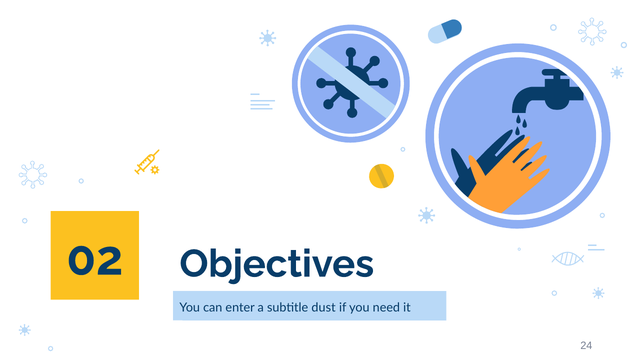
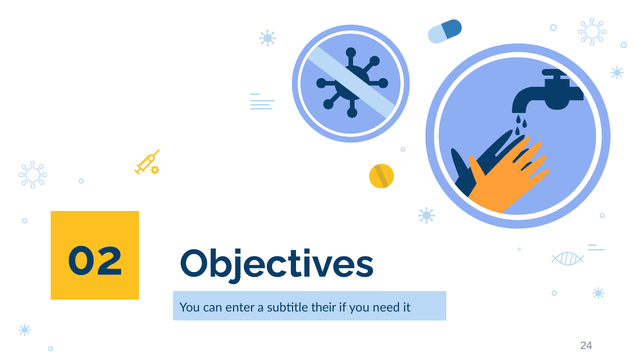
dust: dust -> their
